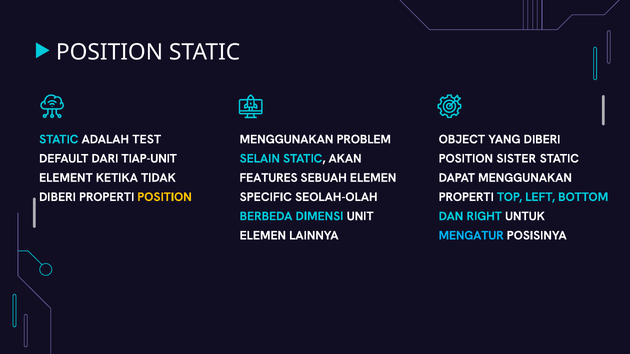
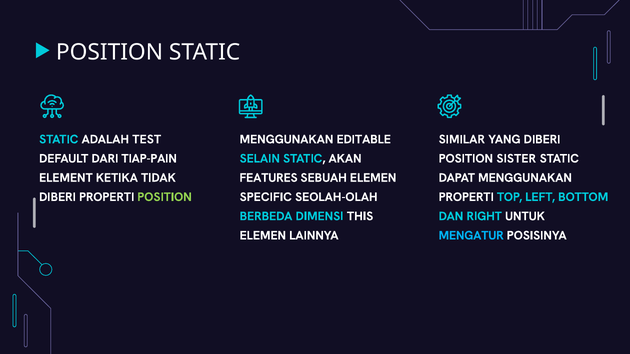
PROBLEM: PROBLEM -> EDITABLE
OBJECT: OBJECT -> SIMILAR
TIAP-UNIT: TIAP-UNIT -> TIAP-PAIN
POSITION at (165, 197) colour: yellow -> light green
UNIT: UNIT -> THIS
